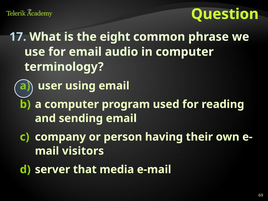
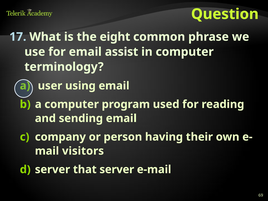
audio: audio -> assist
that media: media -> server
